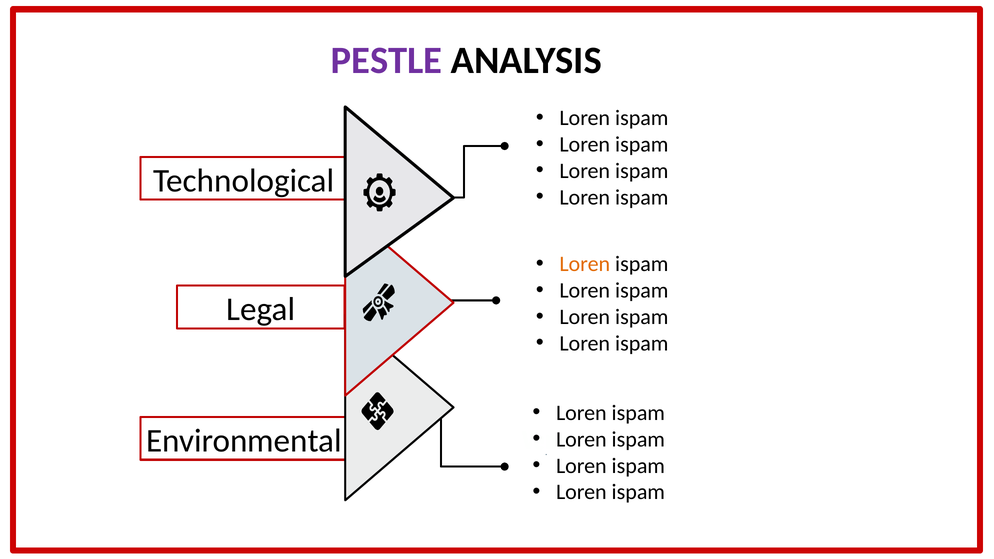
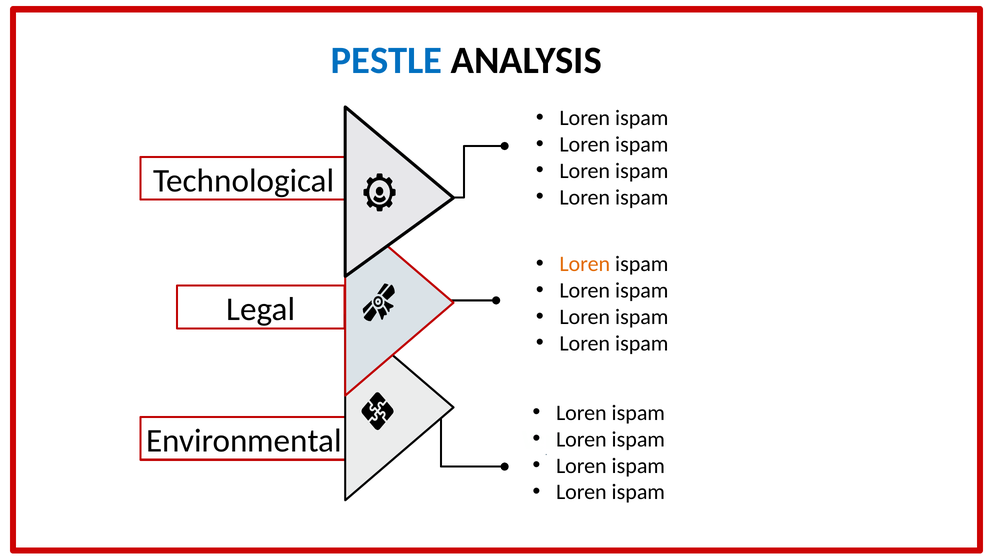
PESTLE colour: purple -> blue
